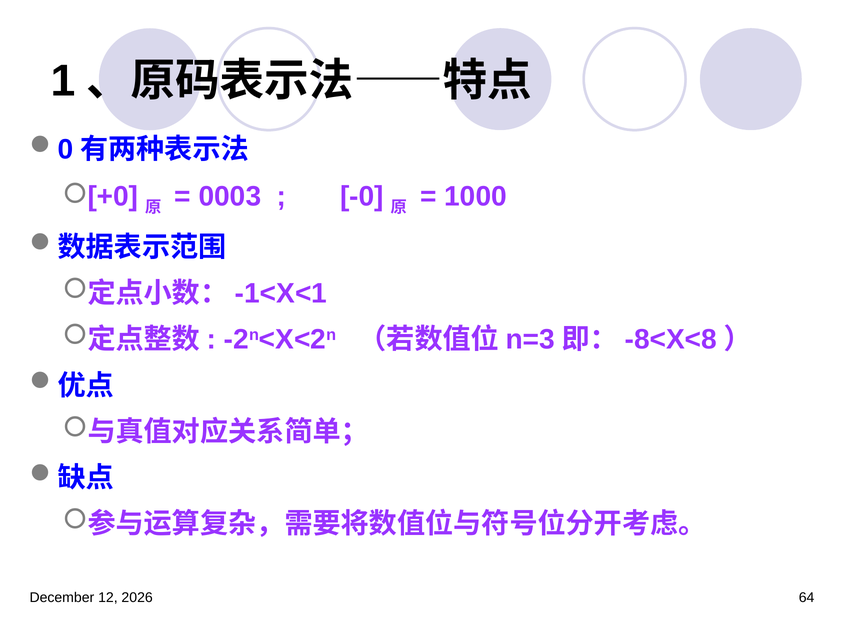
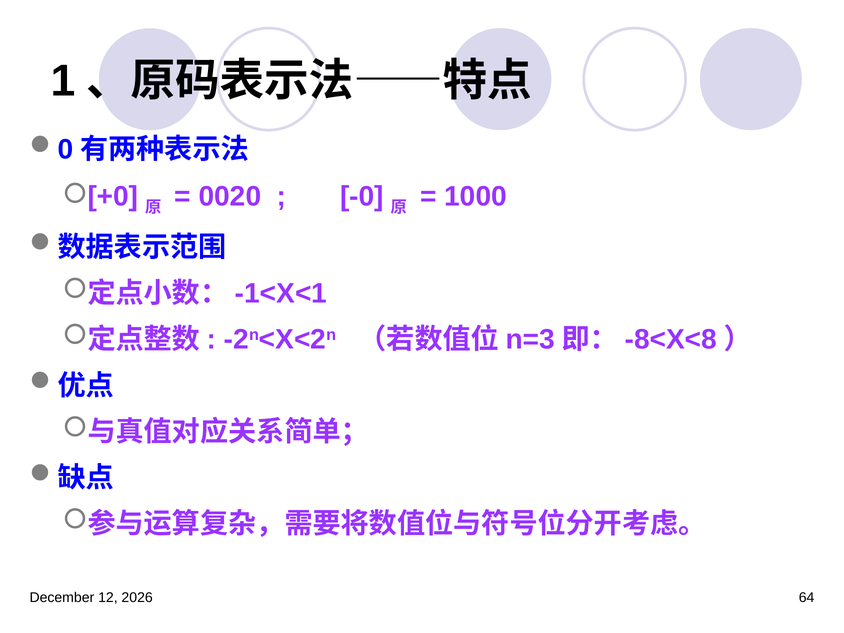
0003: 0003 -> 0020
